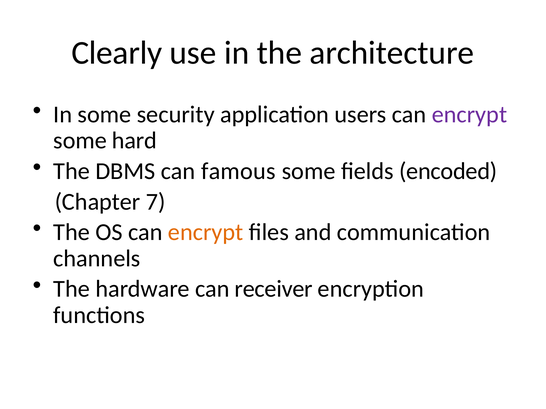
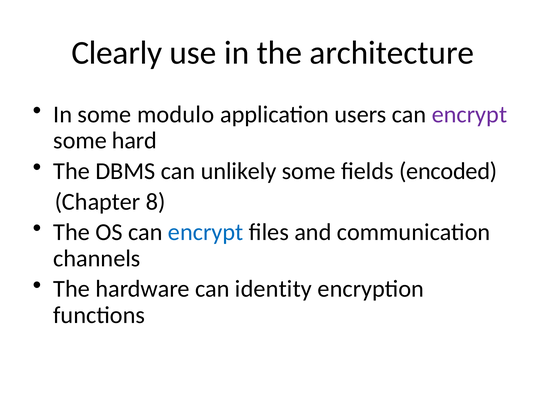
security: security -> modulo
famous: famous -> unlikely
7: 7 -> 8
encrypt at (206, 233) colour: orange -> blue
receiver: receiver -> identity
